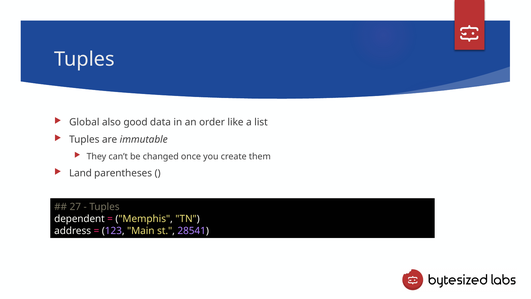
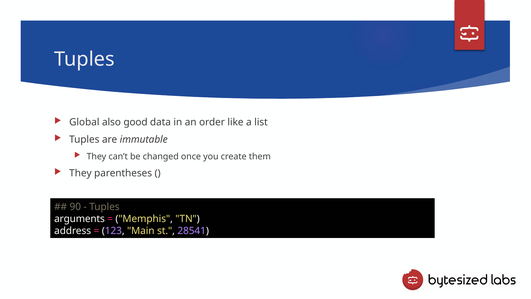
Land at (80, 173): Land -> They
27: 27 -> 90
dependent: dependent -> arguments
